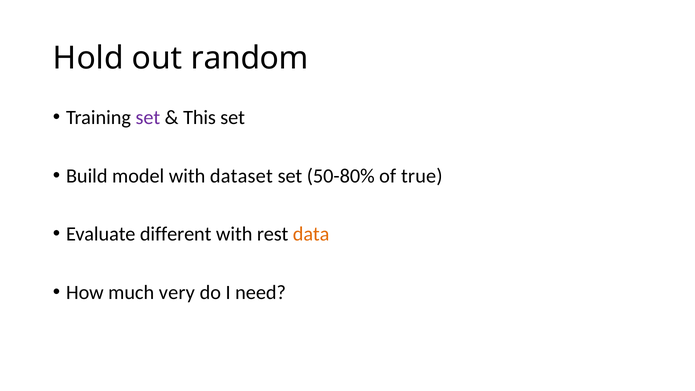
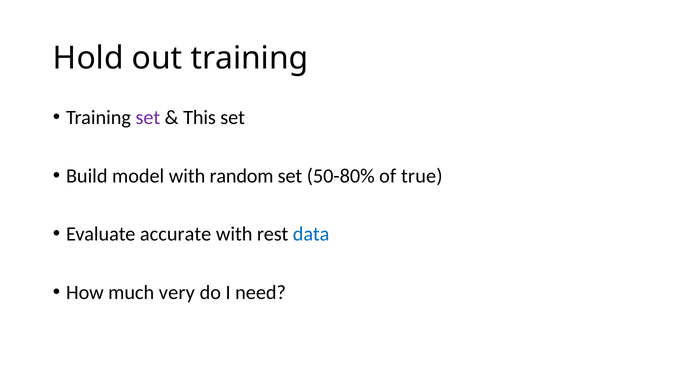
out random: random -> training
dataset: dataset -> random
different: different -> accurate
data colour: orange -> blue
